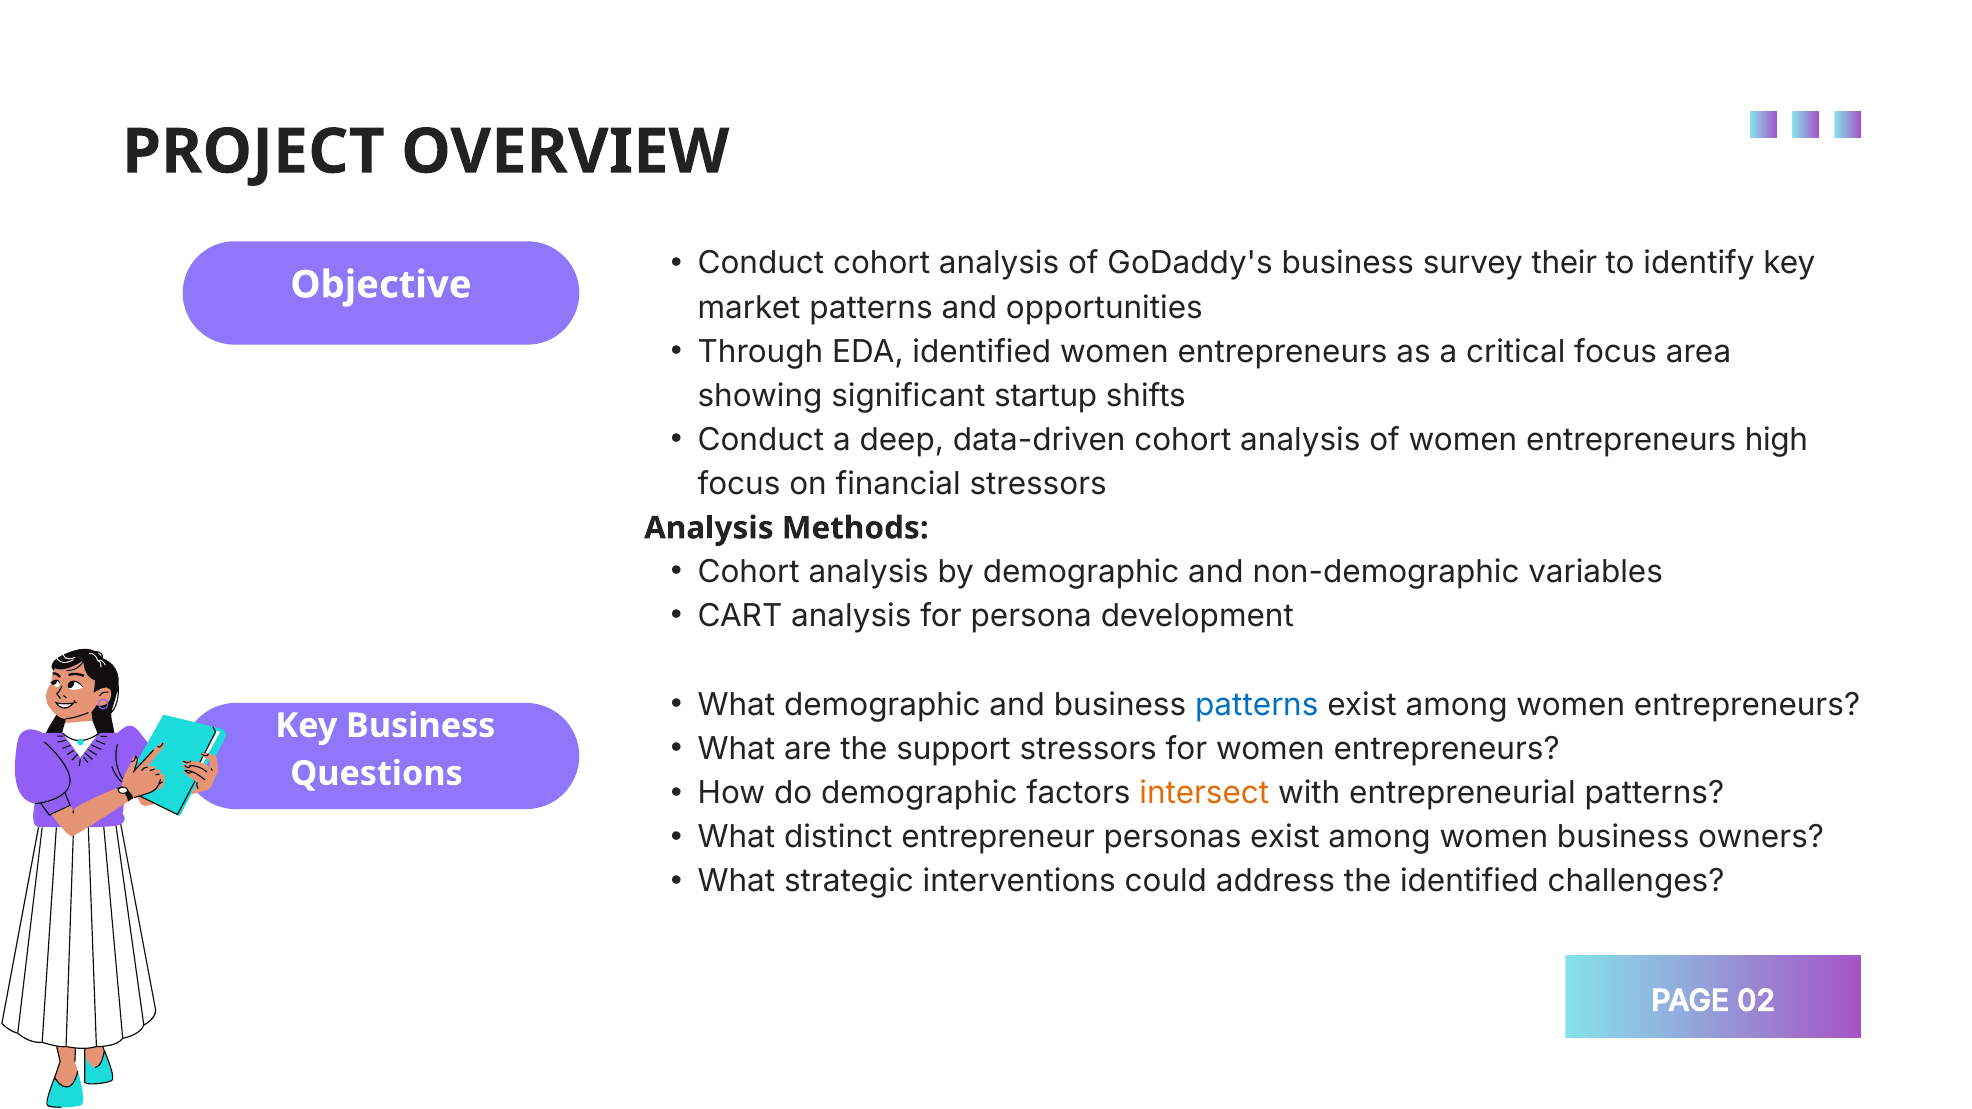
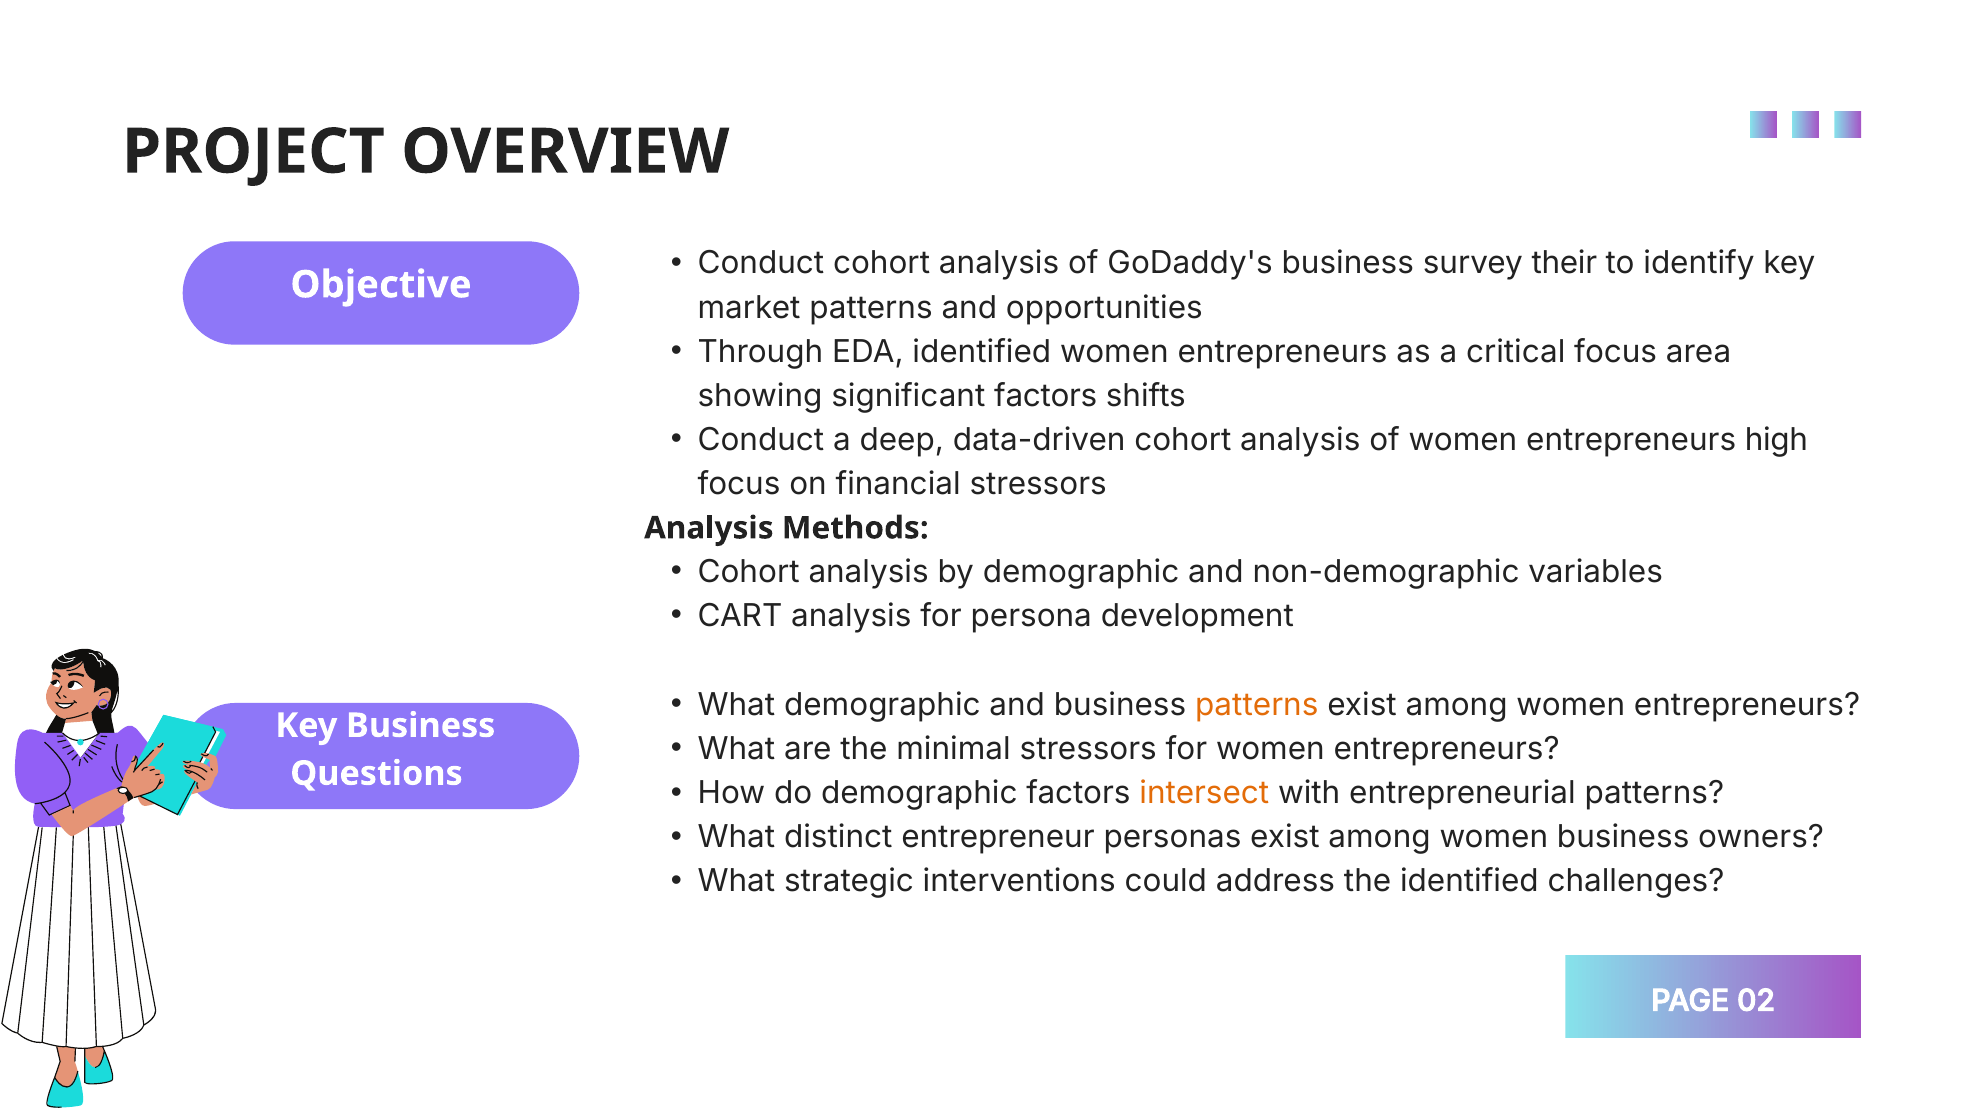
significant startup: startup -> factors
patterns at (1257, 705) colour: blue -> orange
support: support -> minimal
